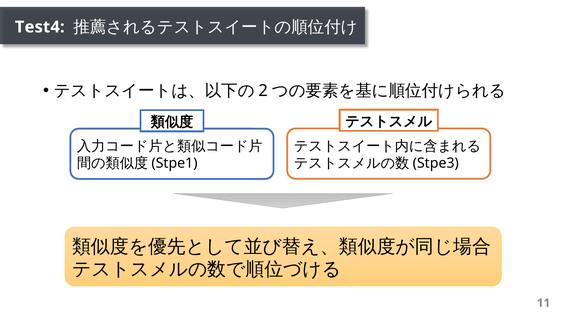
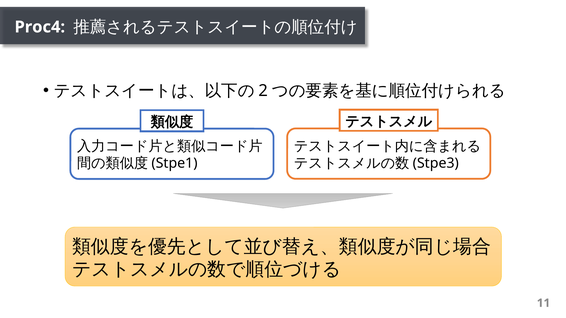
Test4: Test4 -> Proc4
